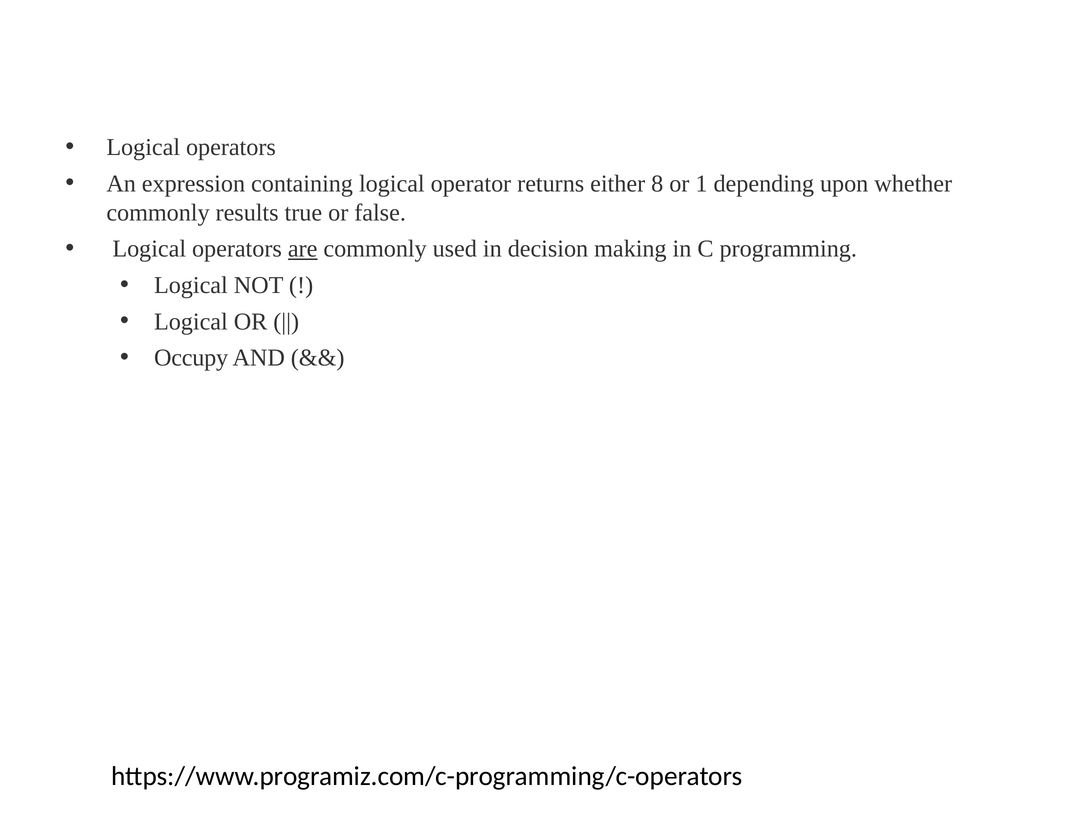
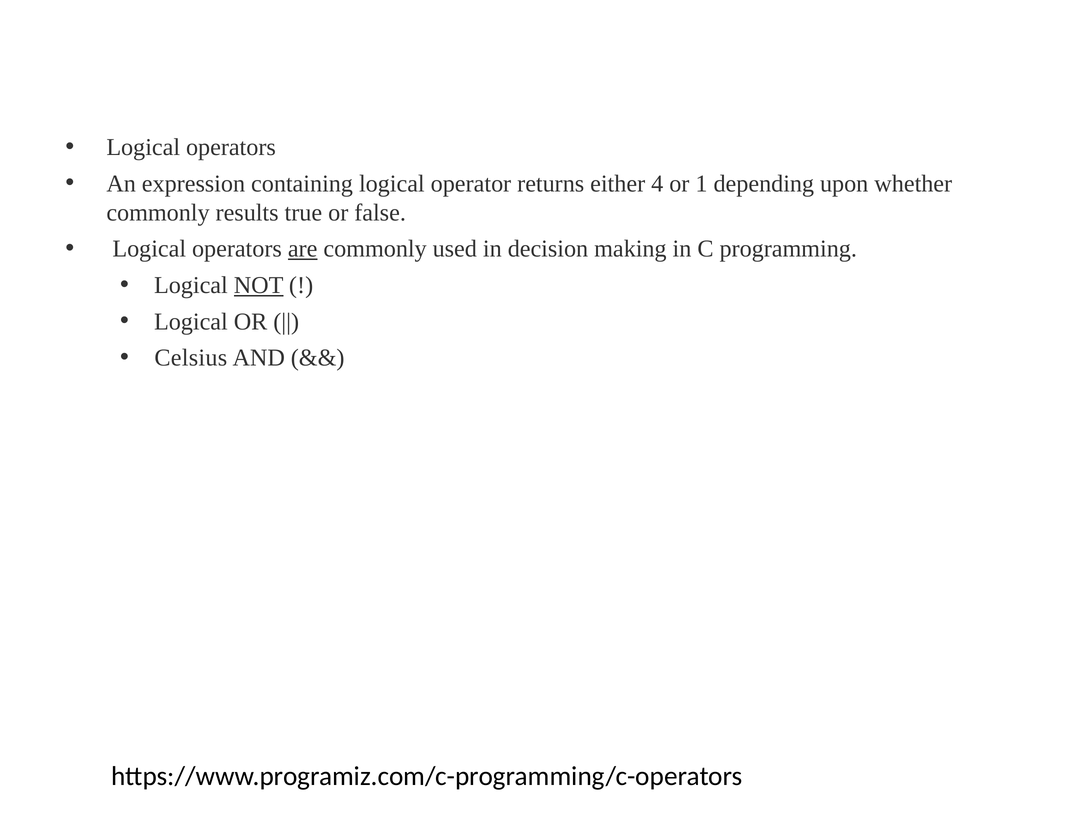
8: 8 -> 4
NOT underline: none -> present
Occupy: Occupy -> Celsius
